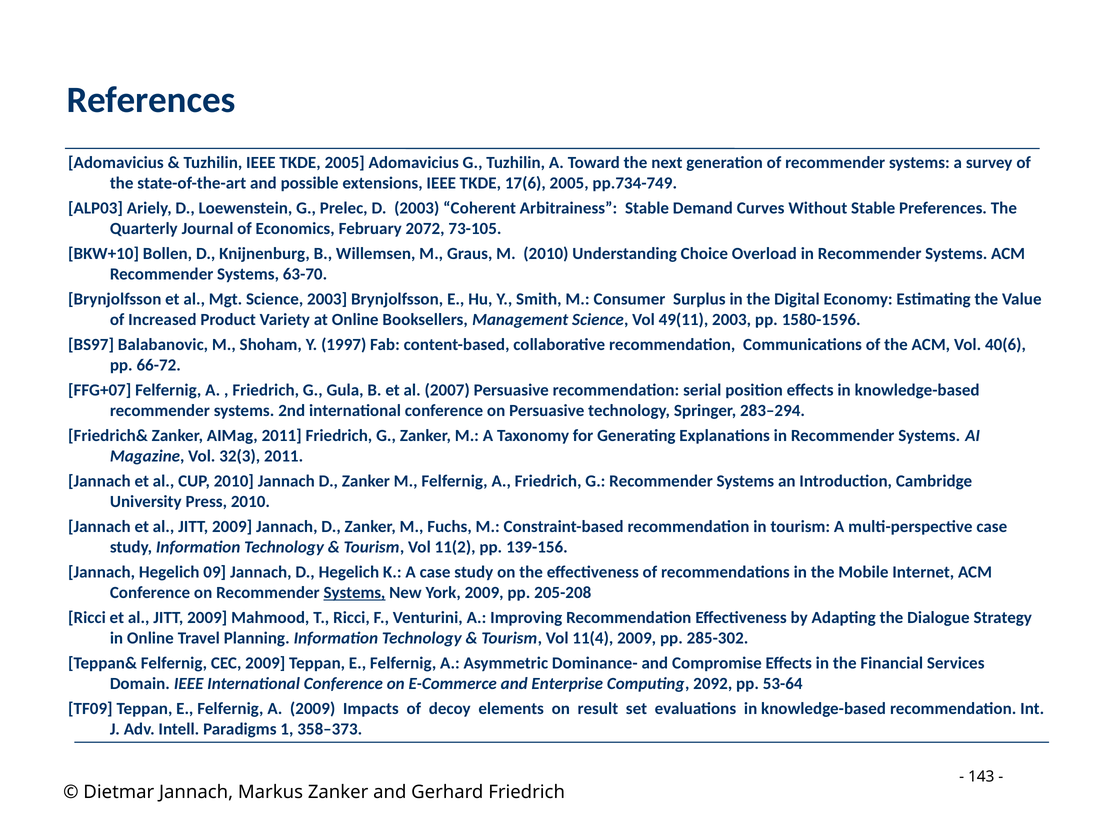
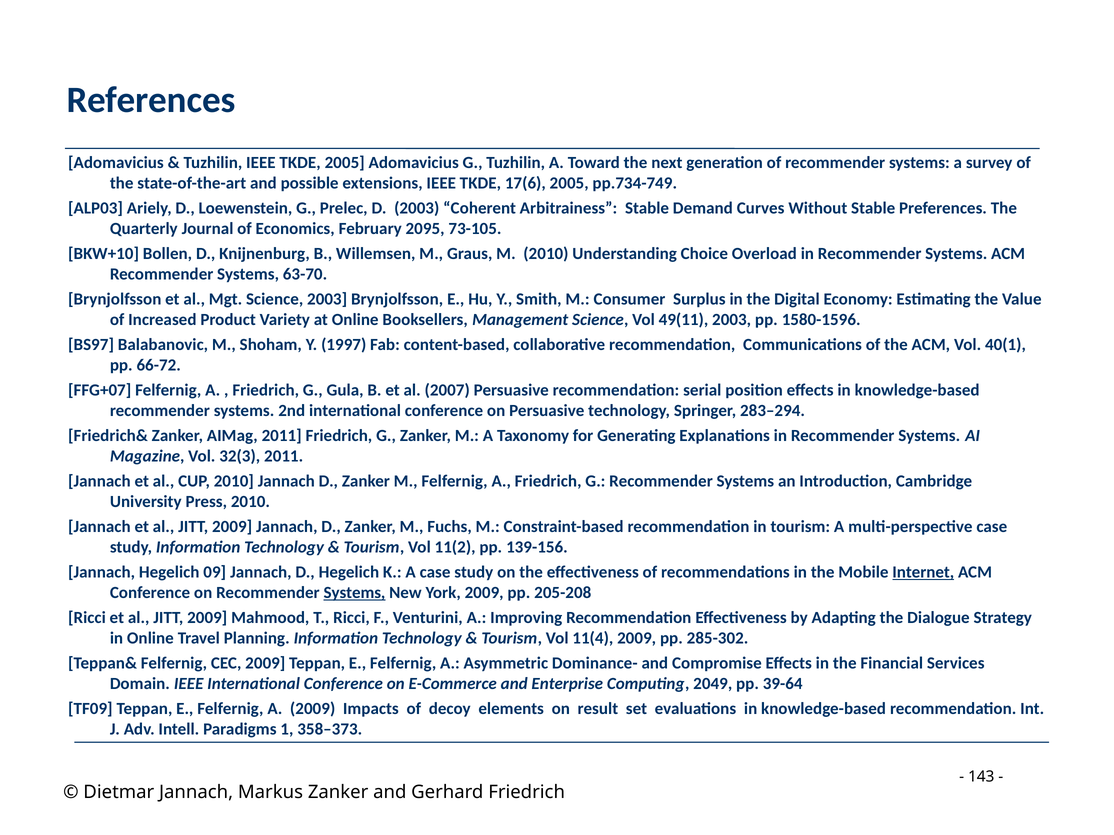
2072: 2072 -> 2095
40(6: 40(6 -> 40(1
Internet underline: none -> present
2092: 2092 -> 2049
53-64: 53-64 -> 39-64
